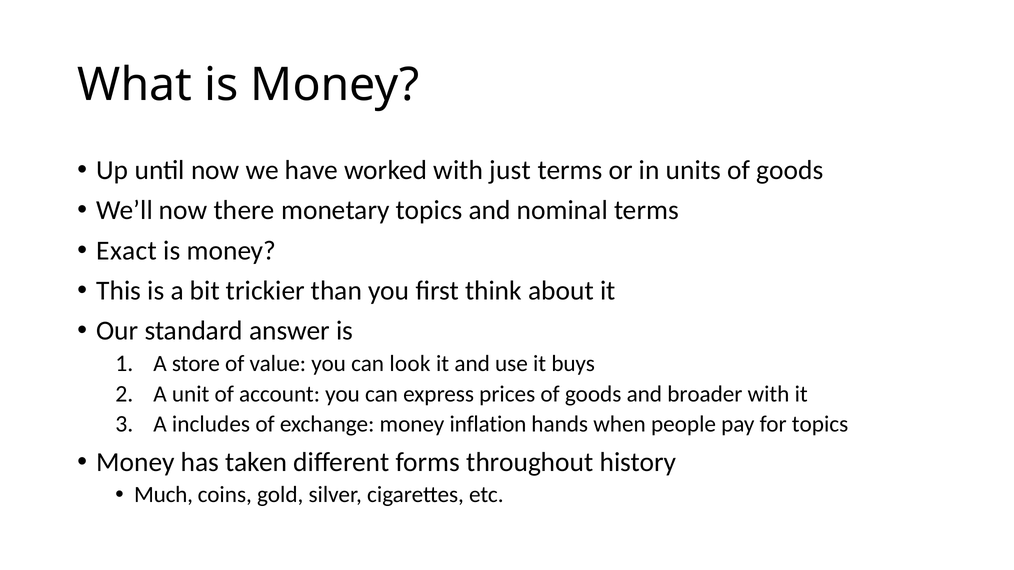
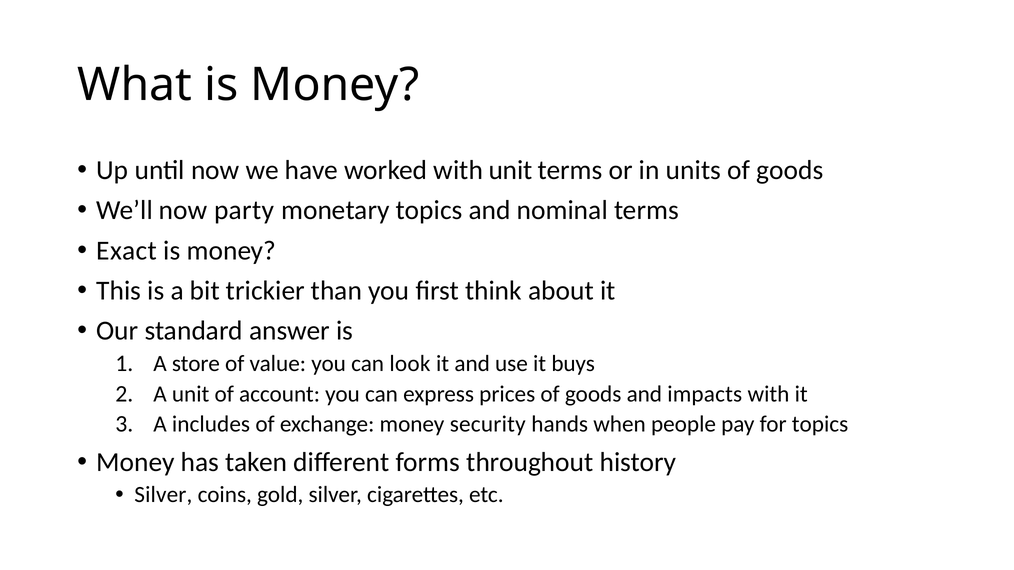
with just: just -> unit
there: there -> party
broader: broader -> impacts
inflation: inflation -> security
Much at (164, 495): Much -> Silver
